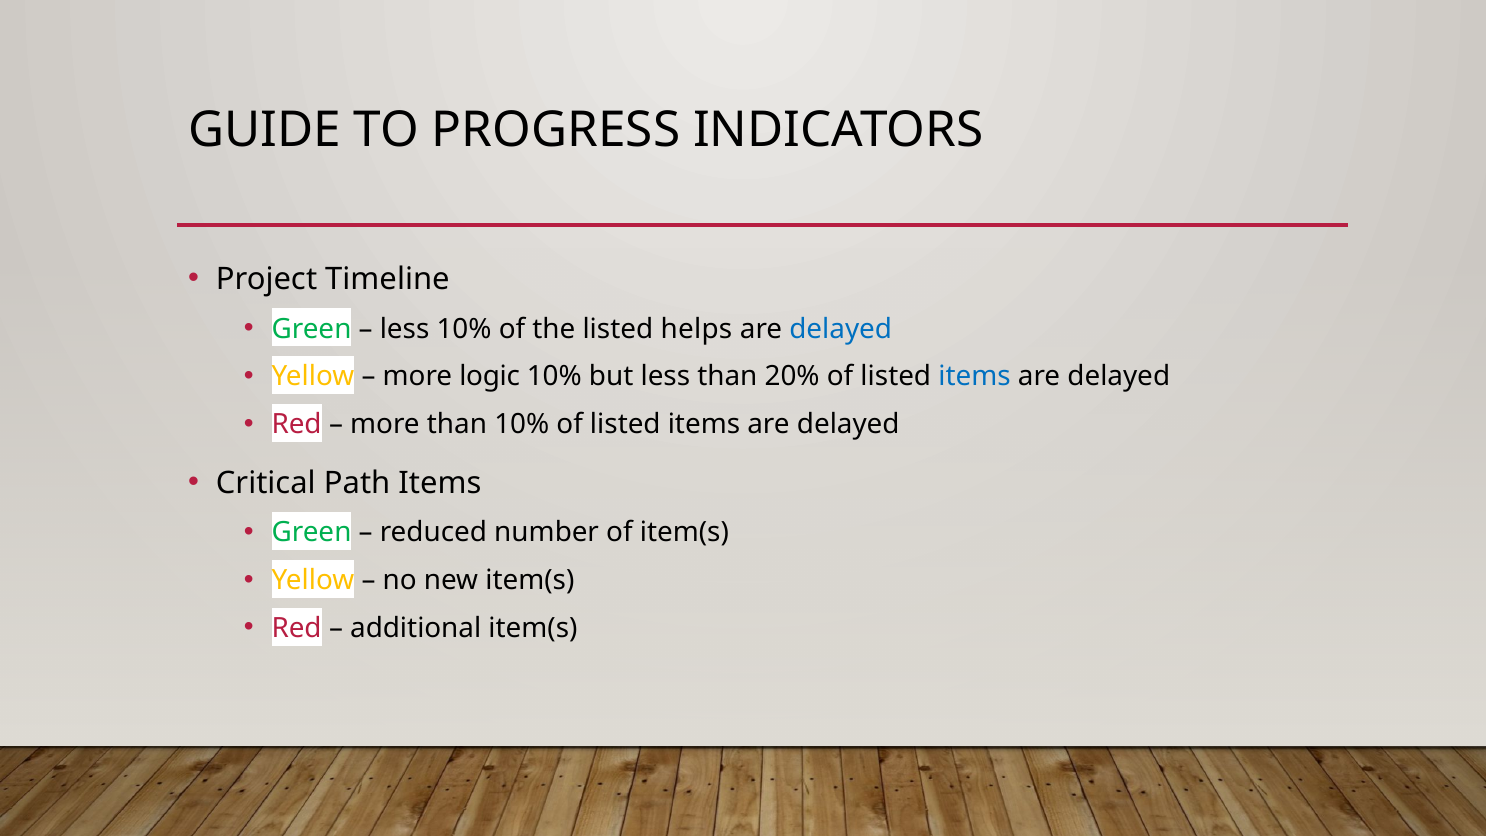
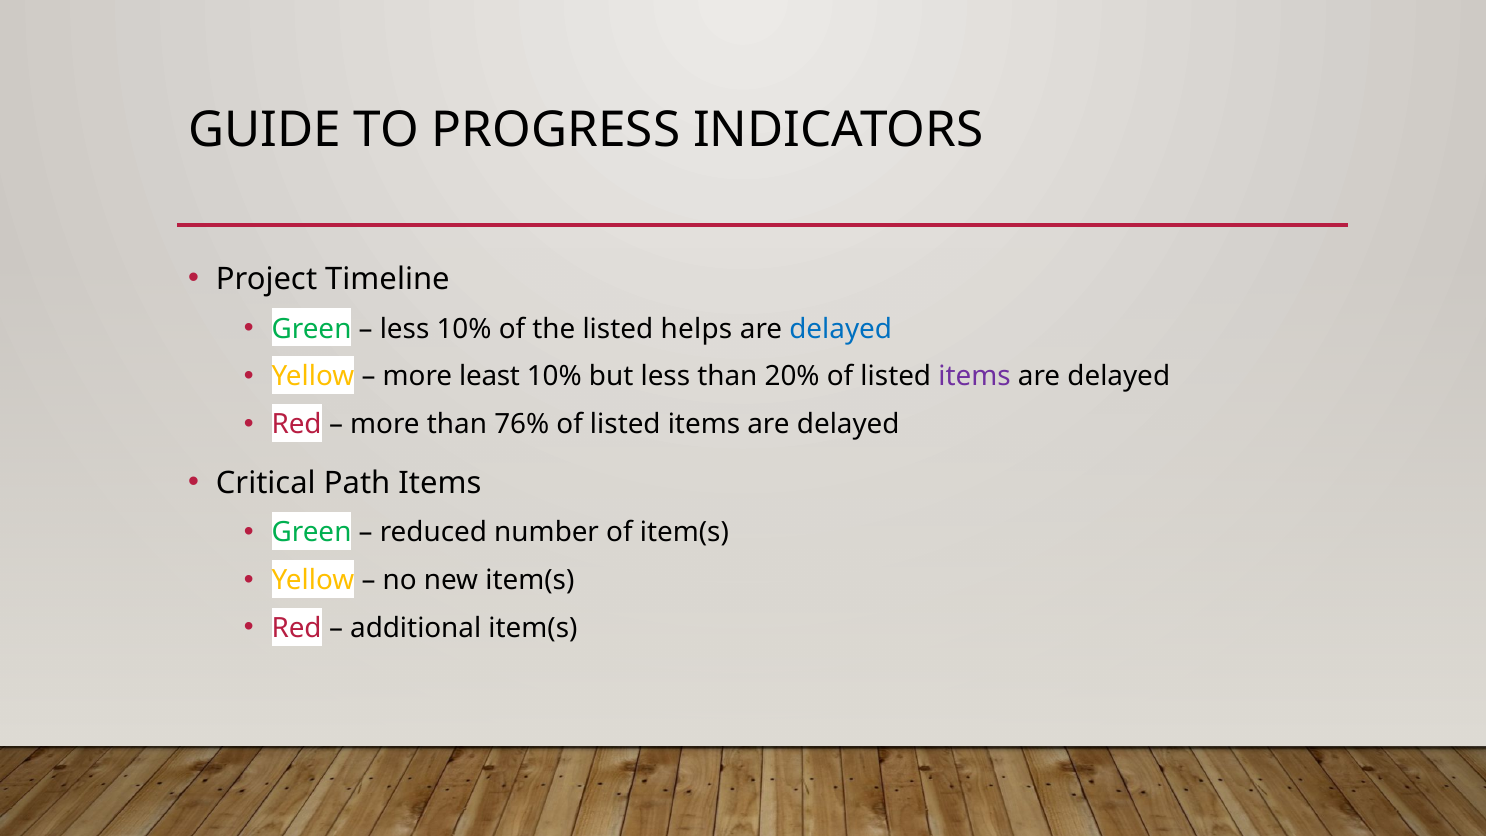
logic: logic -> least
items at (975, 377) colour: blue -> purple
than 10%: 10% -> 76%
